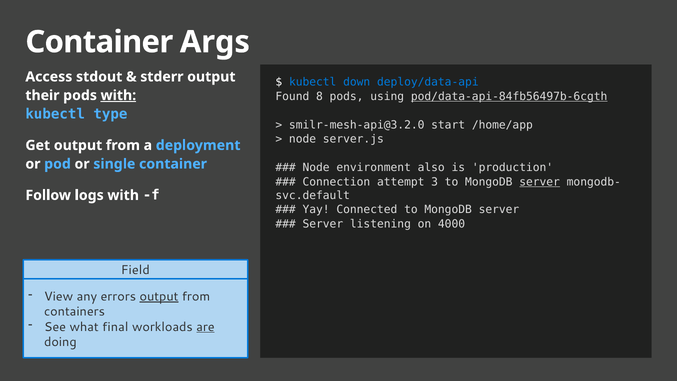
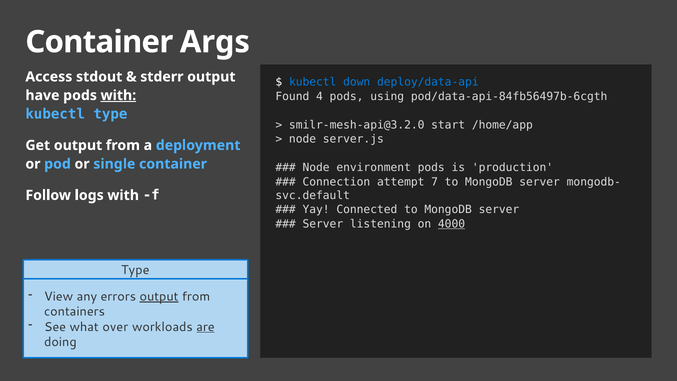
8: 8 -> 4
pod/data-api-84fb56497b-6cgth underline: present -> none
their: their -> have
environment also: also -> pods
3: 3 -> 7
server at (540, 182) underline: present -> none
4000 underline: none -> present
Field at (135, 270): Field -> Type
final: final -> over
